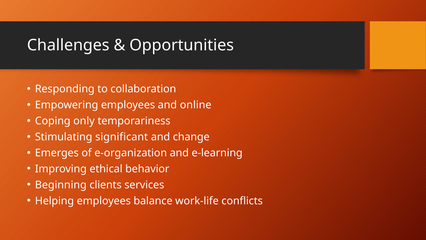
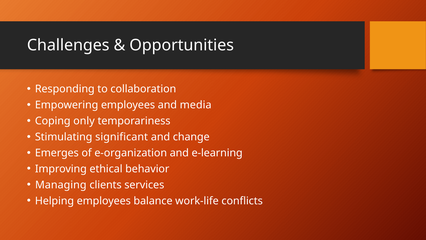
online: online -> media
Beginning: Beginning -> Managing
